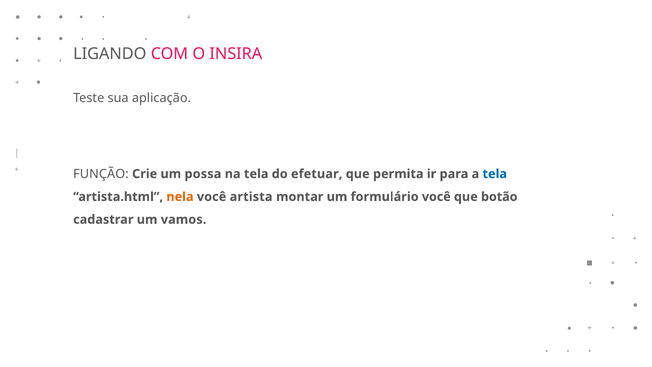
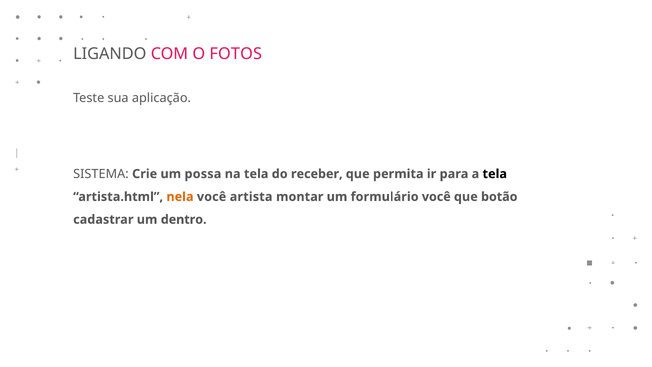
INSIRA: INSIRA -> FOTOS
FUNÇÃO: FUNÇÃO -> SISTEMA
efetuar: efetuar -> receber
tela at (495, 174) colour: blue -> black
vamos: vamos -> dentro
